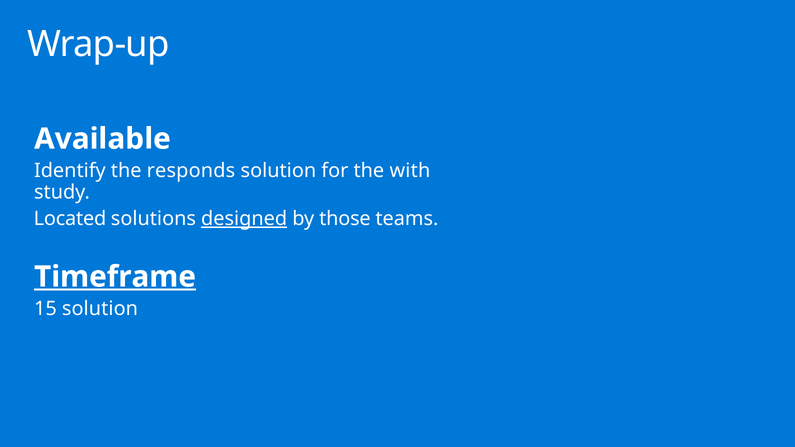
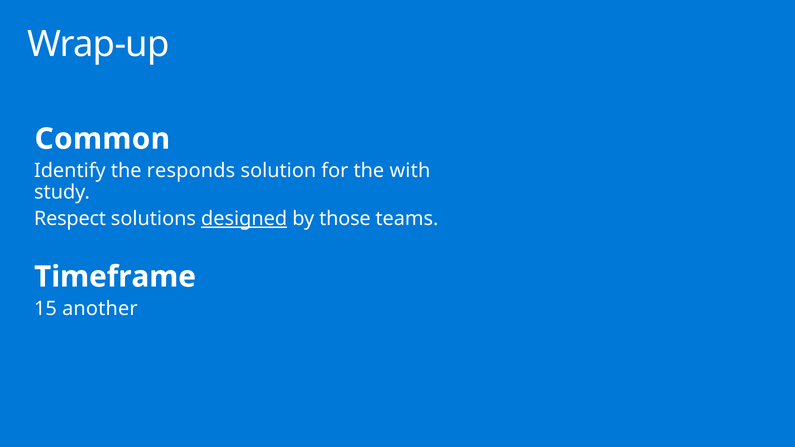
Available: Available -> Common
Located: Located -> Respect
Timeframe underline: present -> none
15 solution: solution -> another
